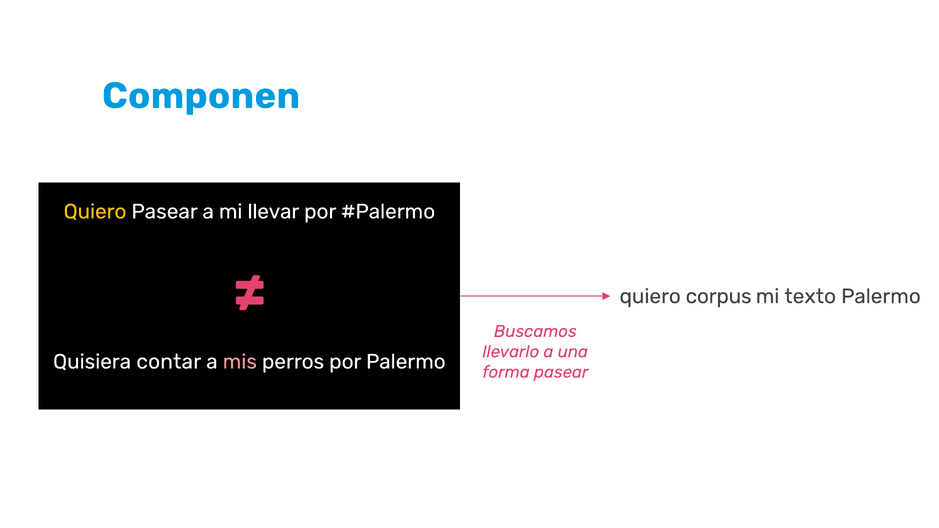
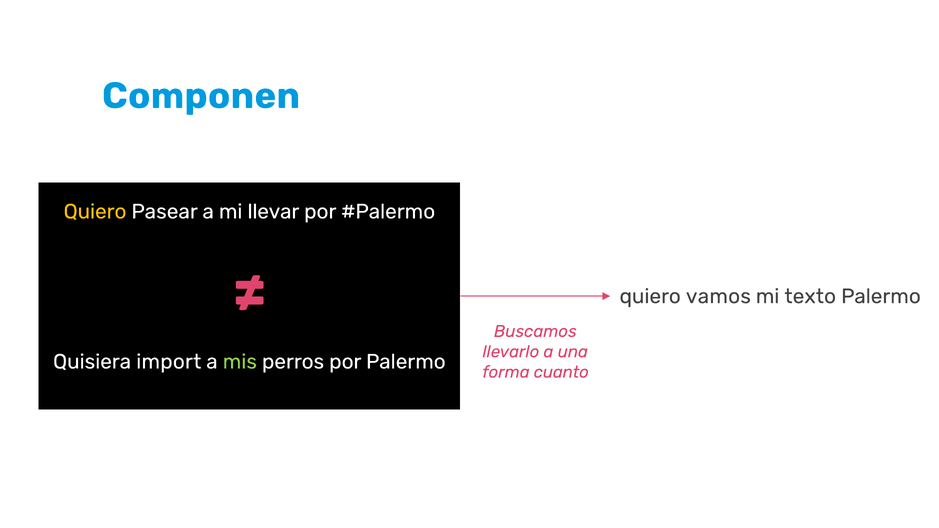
corpus: corpus -> vamos
contar: contar -> import
mis colour: pink -> light green
forma pasear: pasear -> cuanto
